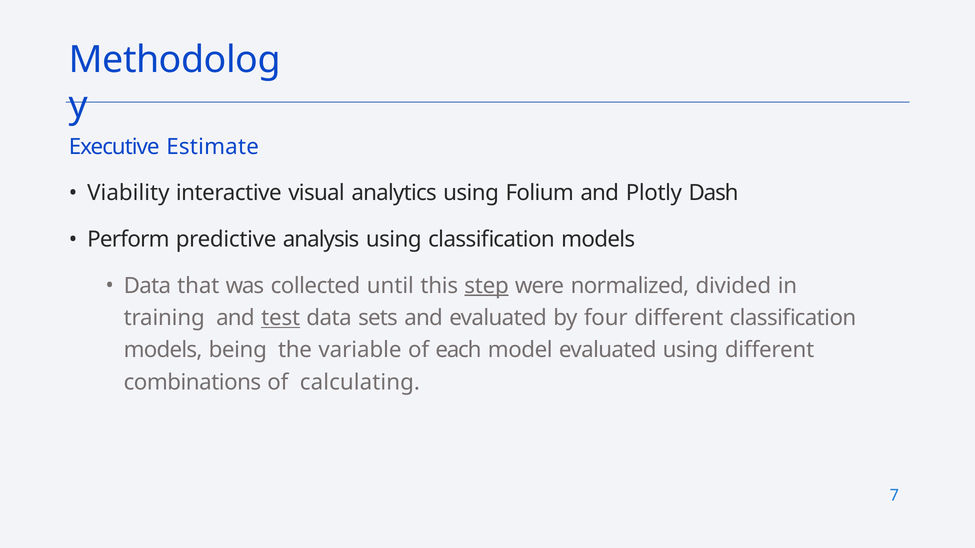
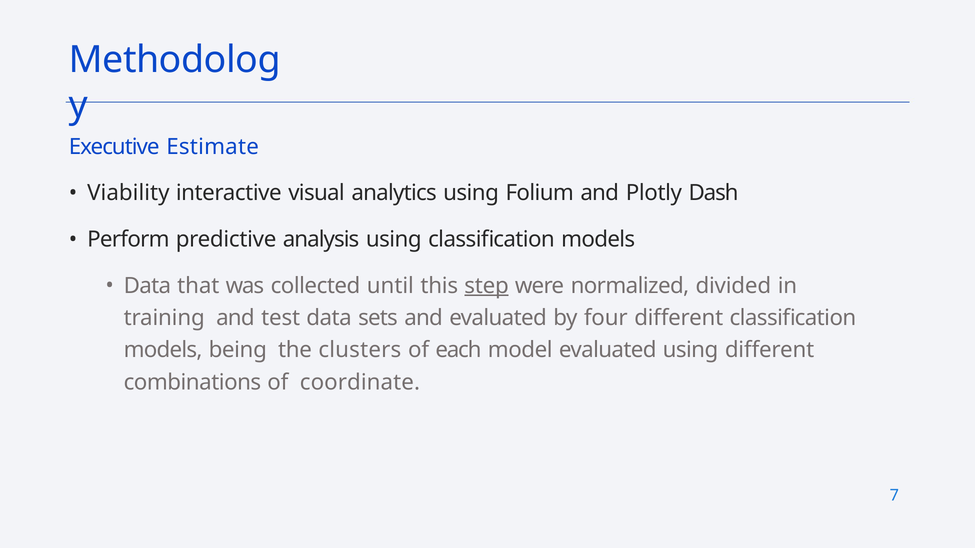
test underline: present -> none
variable: variable -> clusters
calculating: calculating -> coordinate
